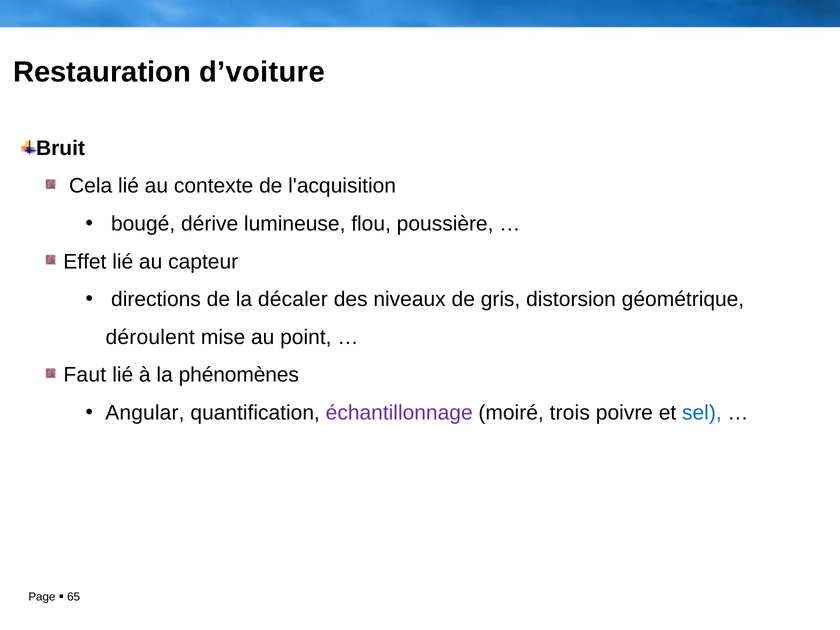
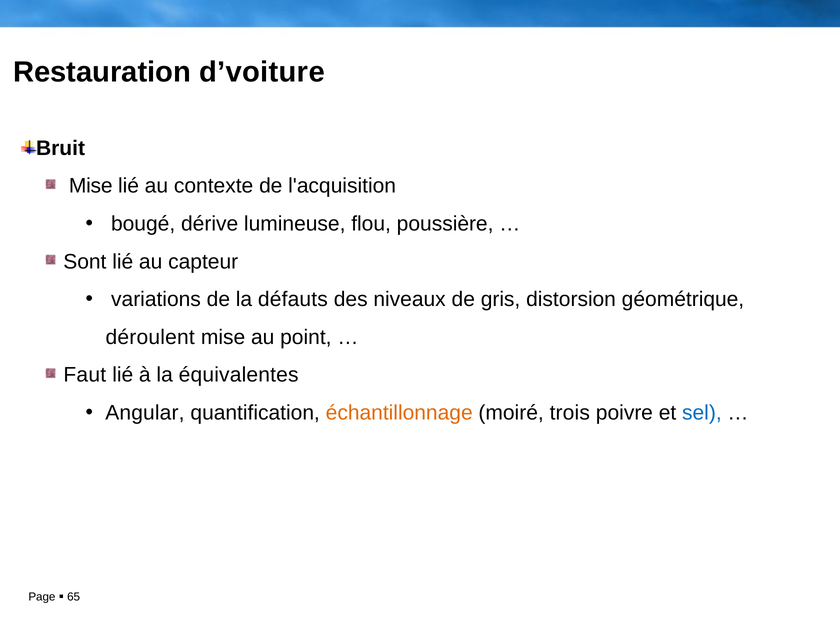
Cela at (91, 186): Cela -> Mise
Effet: Effet -> Sont
directions: directions -> variations
décaler: décaler -> défauts
phénomènes: phénomènes -> équivalentes
échantillonnage colour: purple -> orange
